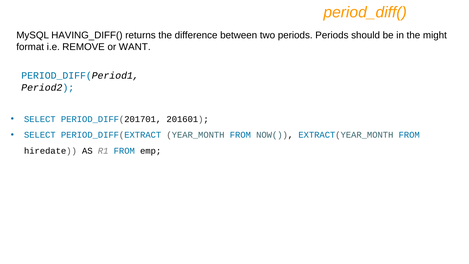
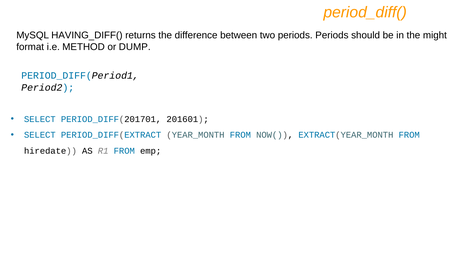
REMOVE: REMOVE -> METHOD
WANT: WANT -> DUMP
